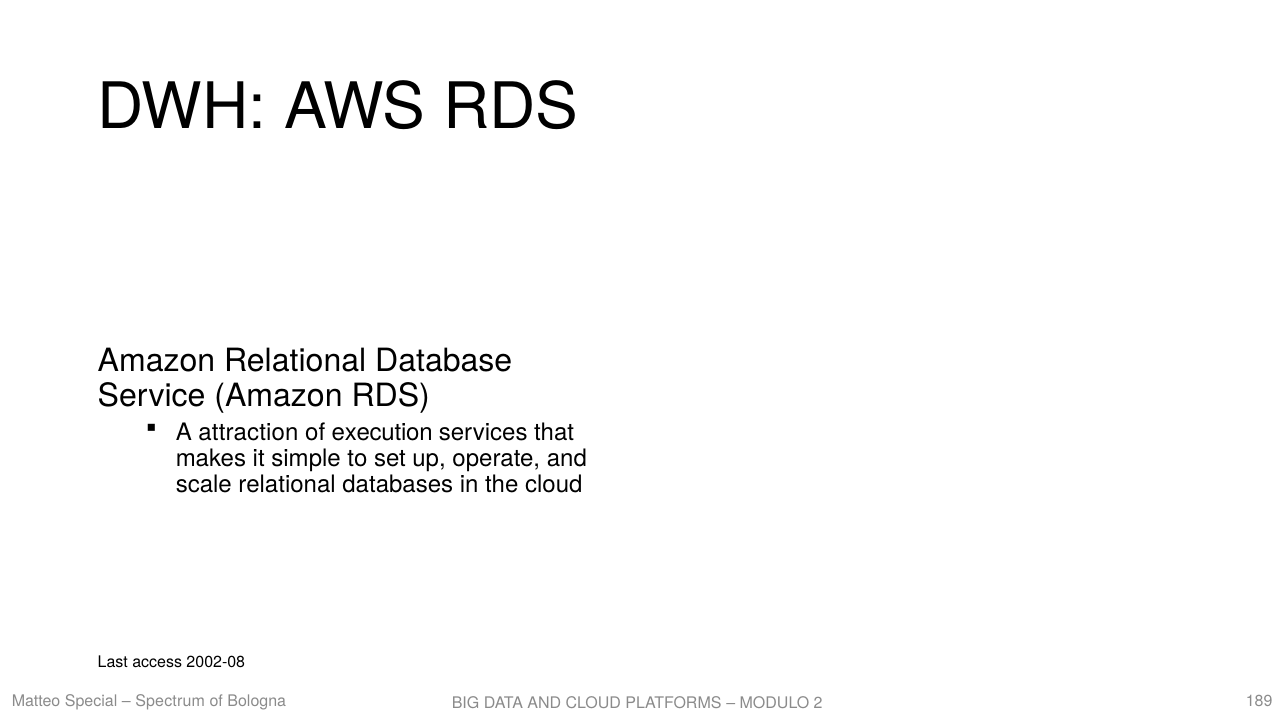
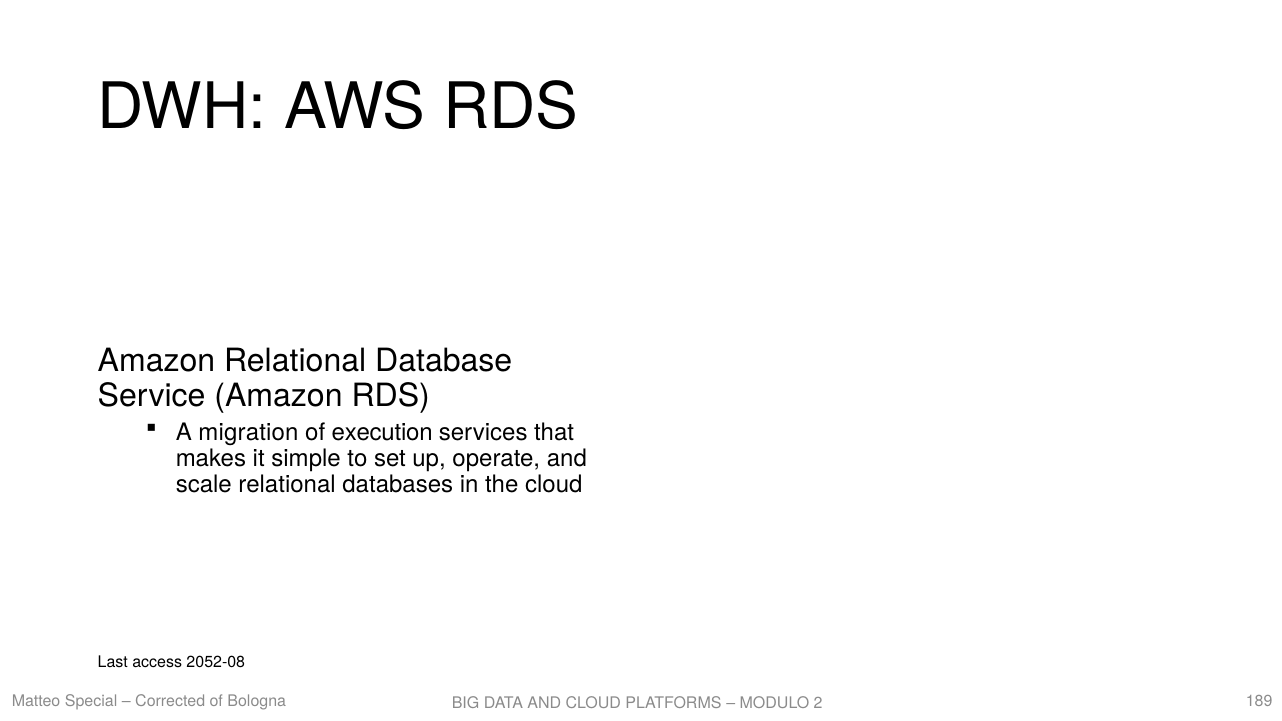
attraction: attraction -> migration
2002-08: 2002-08 -> 2052-08
Spectrum: Spectrum -> Corrected
